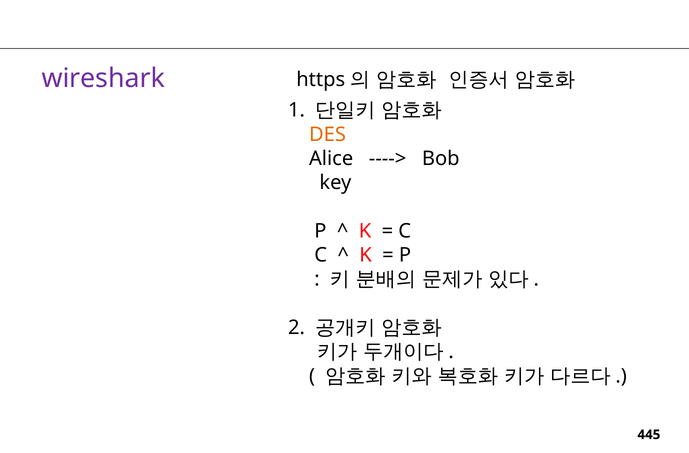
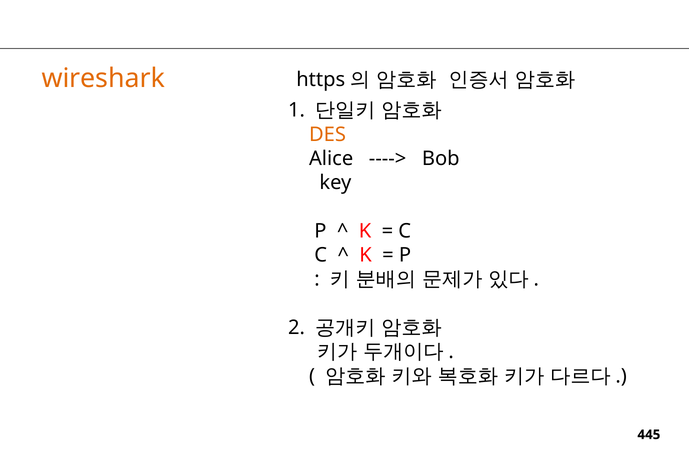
wireshark colour: purple -> orange
